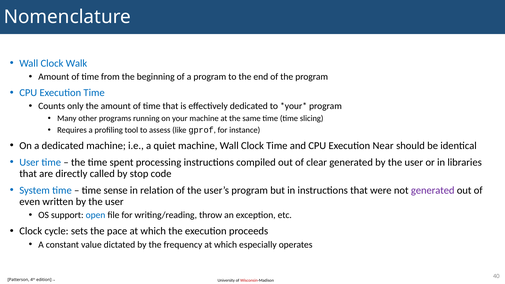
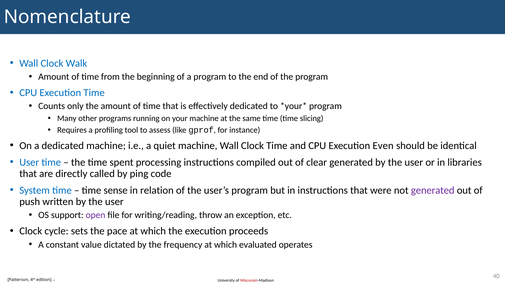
Near: Near -> Even
stop: stop -> ping
even: even -> push
open colour: blue -> purple
especially: especially -> evaluated
